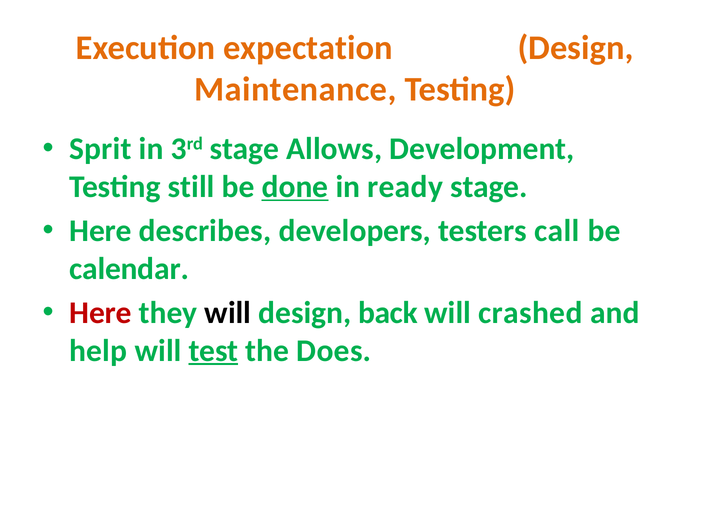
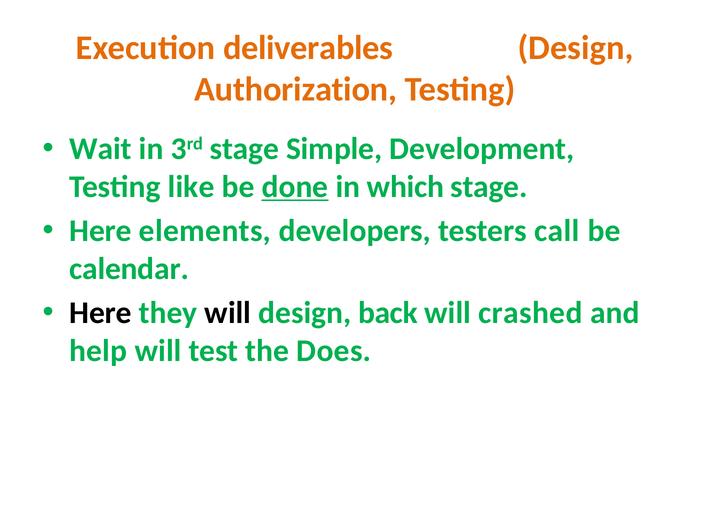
expectation: expectation -> deliverables
Maintenance: Maintenance -> Authorization
Sprit: Sprit -> Wait
Allows: Allows -> Simple
still: still -> like
ready: ready -> which
describes: describes -> elements
Here at (101, 313) colour: red -> black
test underline: present -> none
